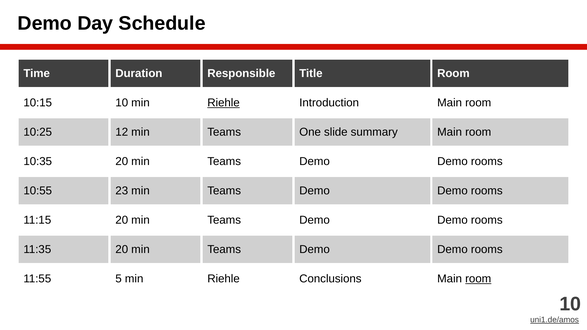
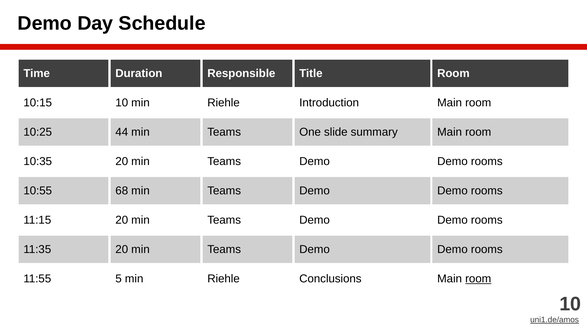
Riehle at (224, 103) underline: present -> none
12: 12 -> 44
23: 23 -> 68
